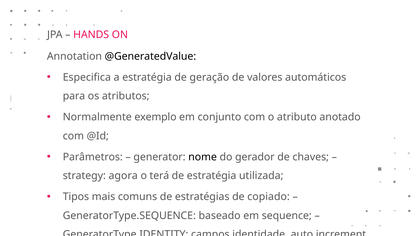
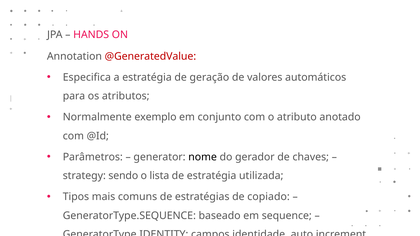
@GeneratedValue colour: black -> red
agora: agora -> sendo
terá: terá -> lista
